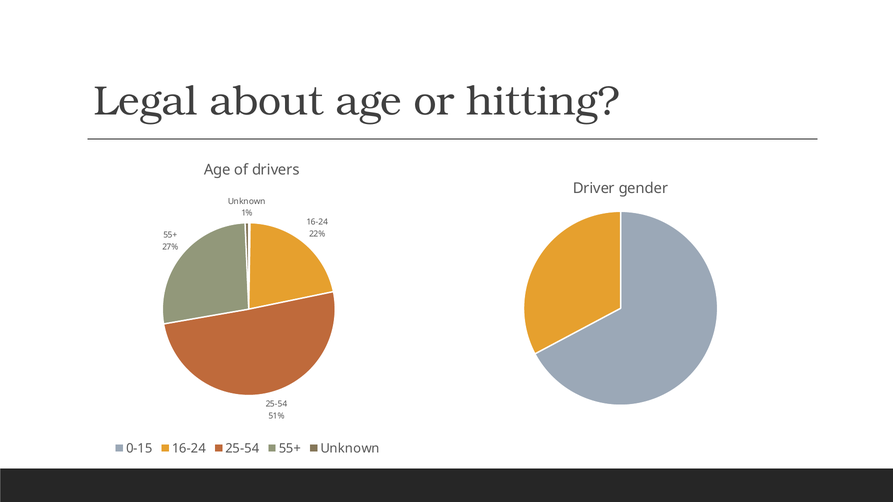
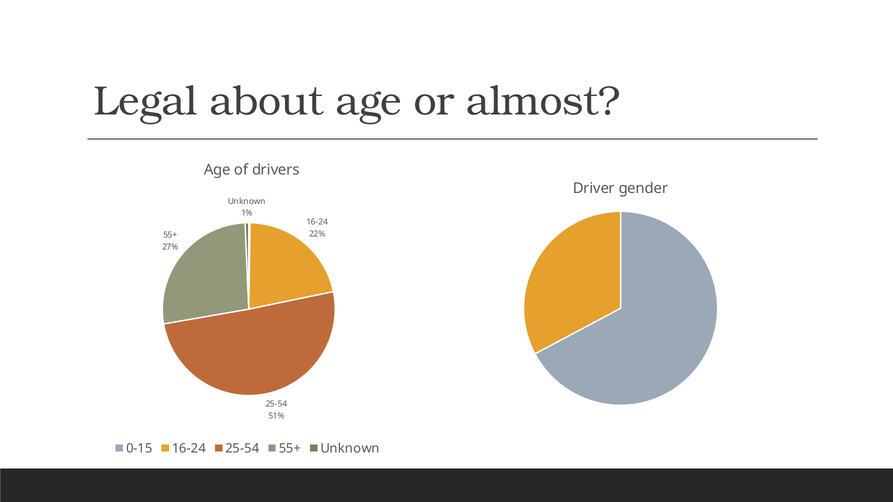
hitting: hitting -> almost
